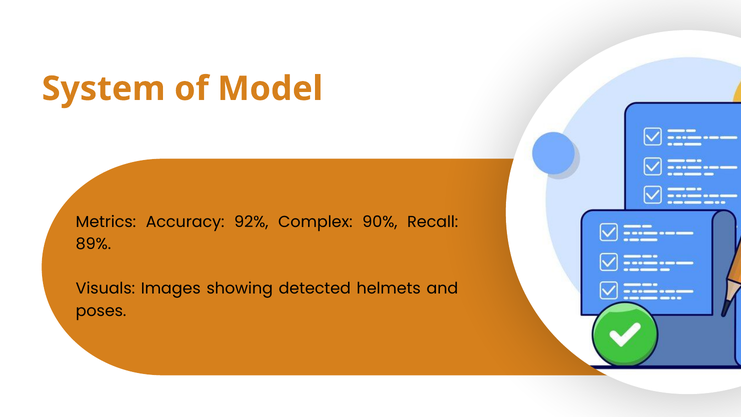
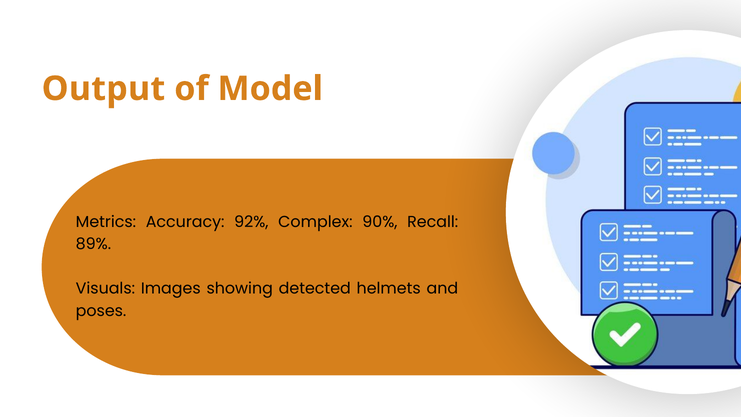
System: System -> Output
